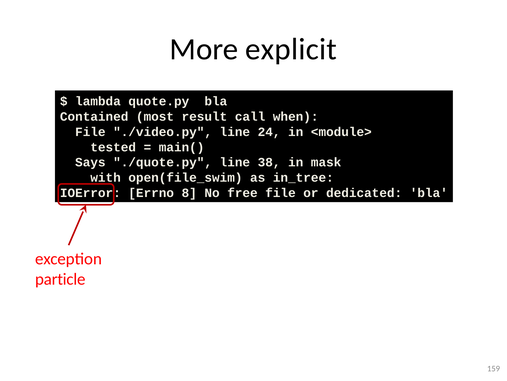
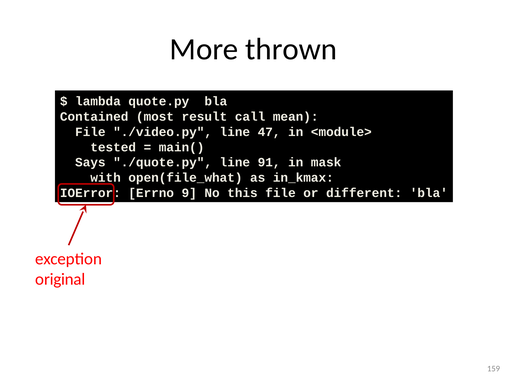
explicit: explicit -> thrown
when: when -> mean
24: 24 -> 47
38: 38 -> 91
open(file_swim: open(file_swim -> open(file_what
in_tree: in_tree -> in_kmax
8: 8 -> 9
free: free -> this
dedicated: dedicated -> different
particle: particle -> original
